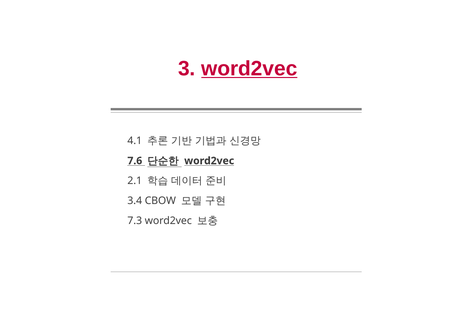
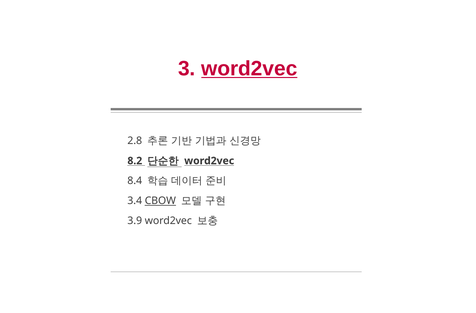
4.1: 4.1 -> 2.8
7.6: 7.6 -> 8.2
2.1: 2.1 -> 8.4
CBOW underline: none -> present
7.3: 7.3 -> 3.9
